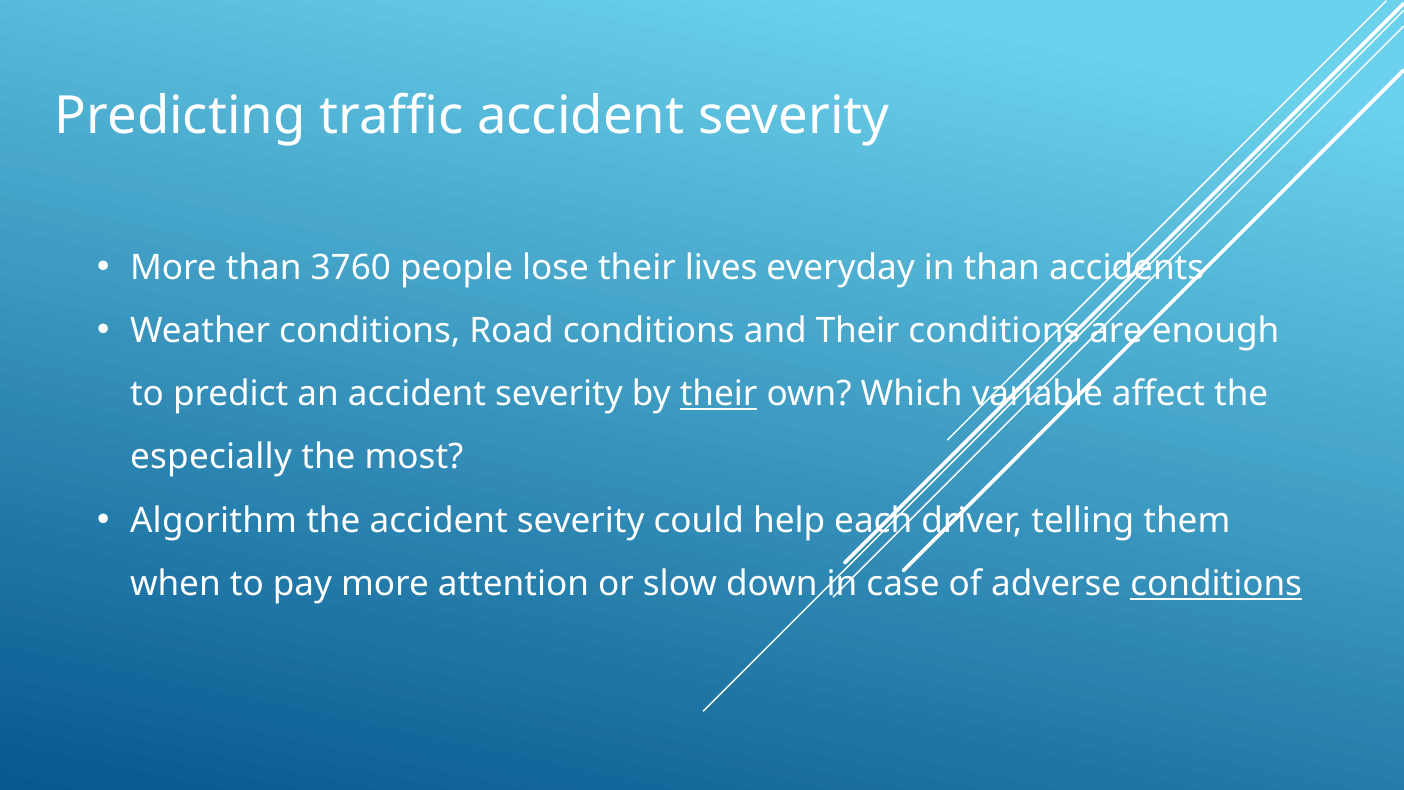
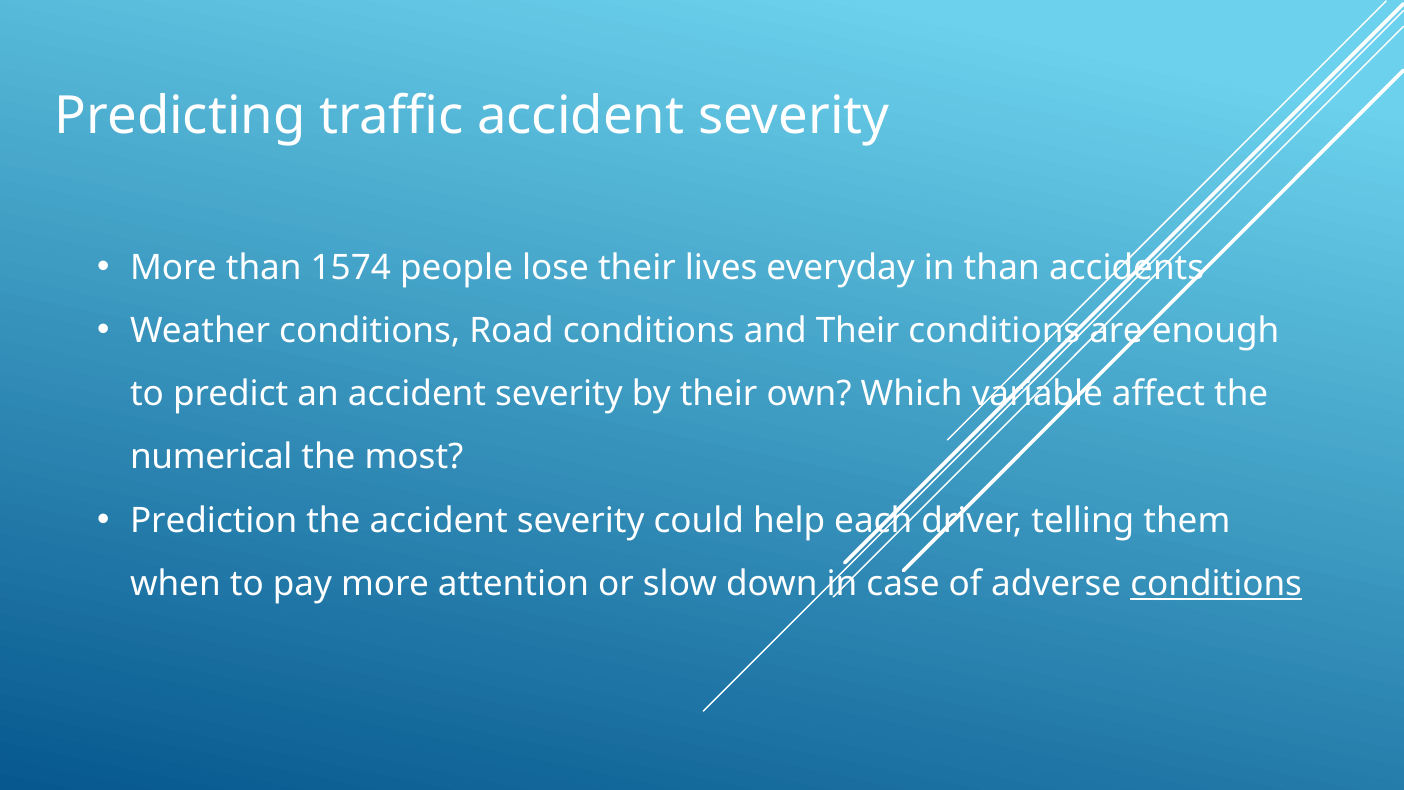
3760: 3760 -> 1574
their at (719, 394) underline: present -> none
especially: especially -> numerical
Algorithm: Algorithm -> Prediction
